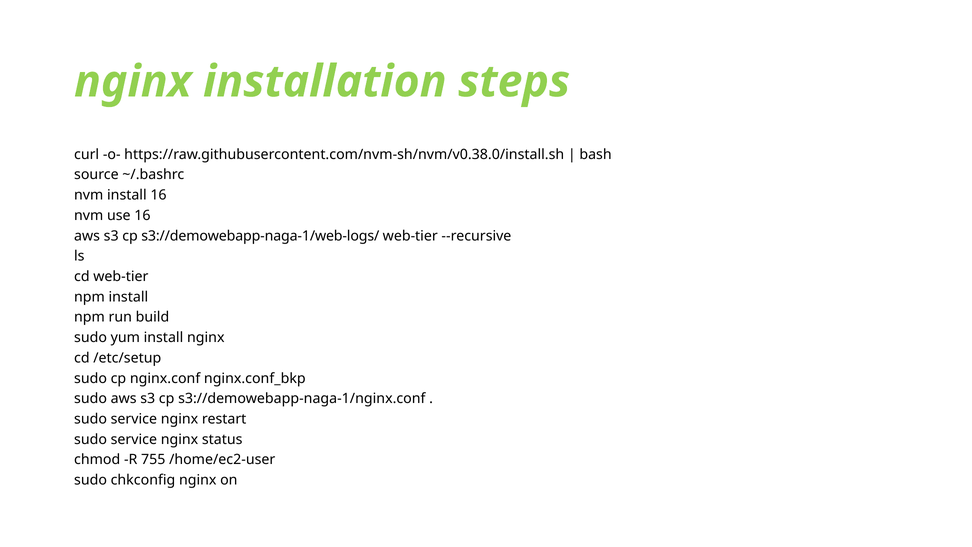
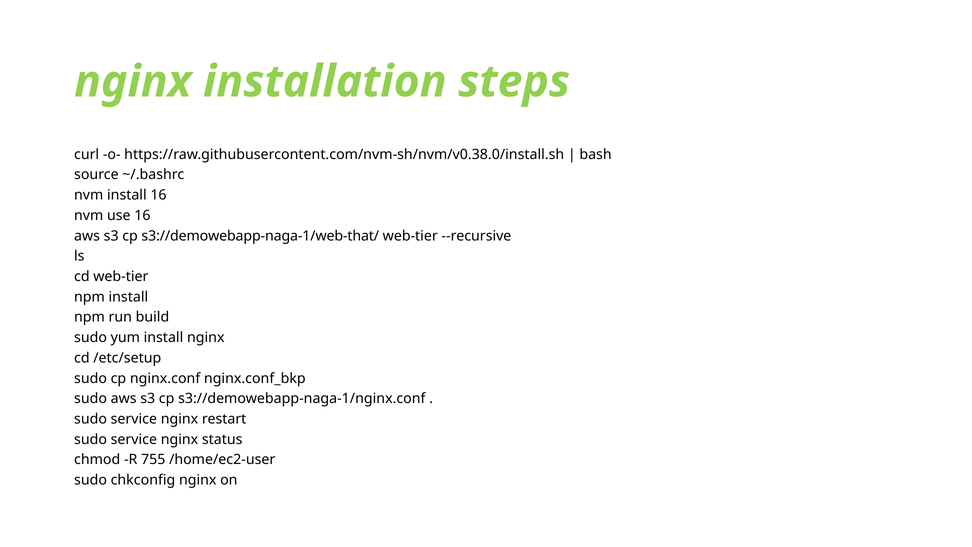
s3://demowebapp-naga-1/web-logs/: s3://demowebapp-naga-1/web-logs/ -> s3://demowebapp-naga-1/web-that/
